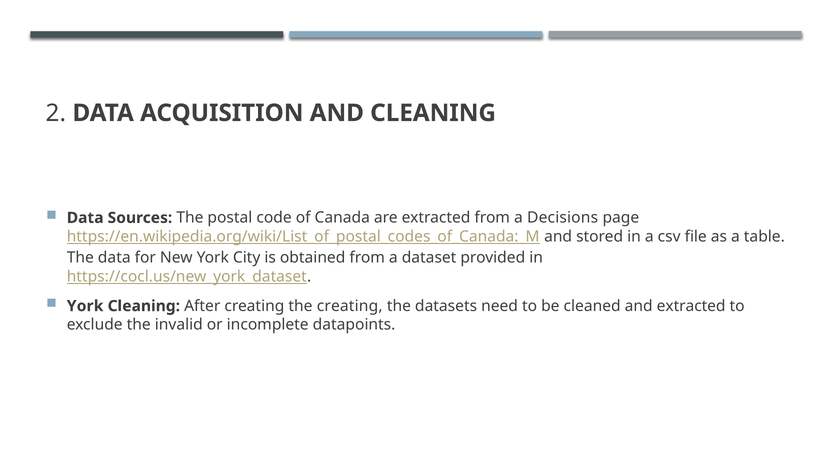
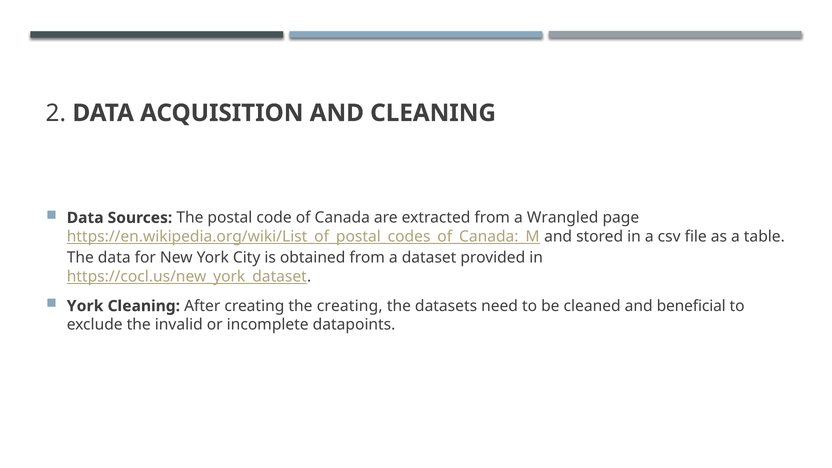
Decisions: Decisions -> Wrangled
and extracted: extracted -> beneficial
